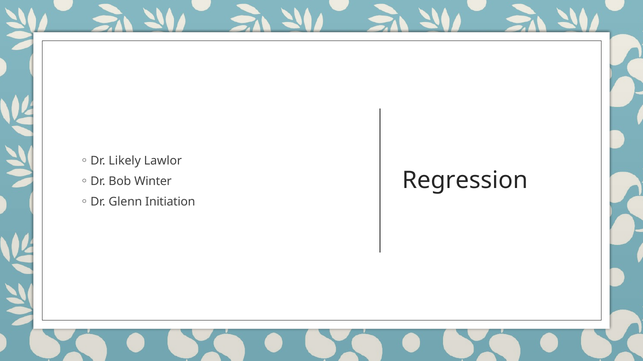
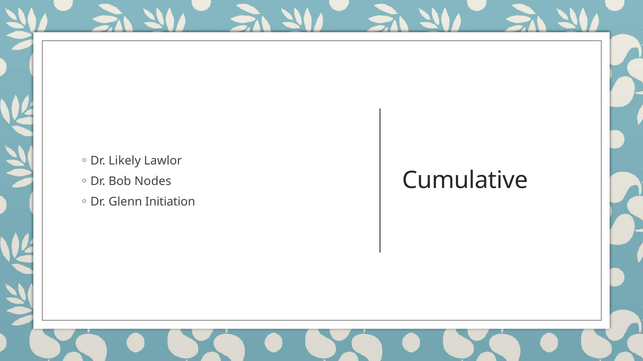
Regression: Regression -> Cumulative
Winter: Winter -> Nodes
